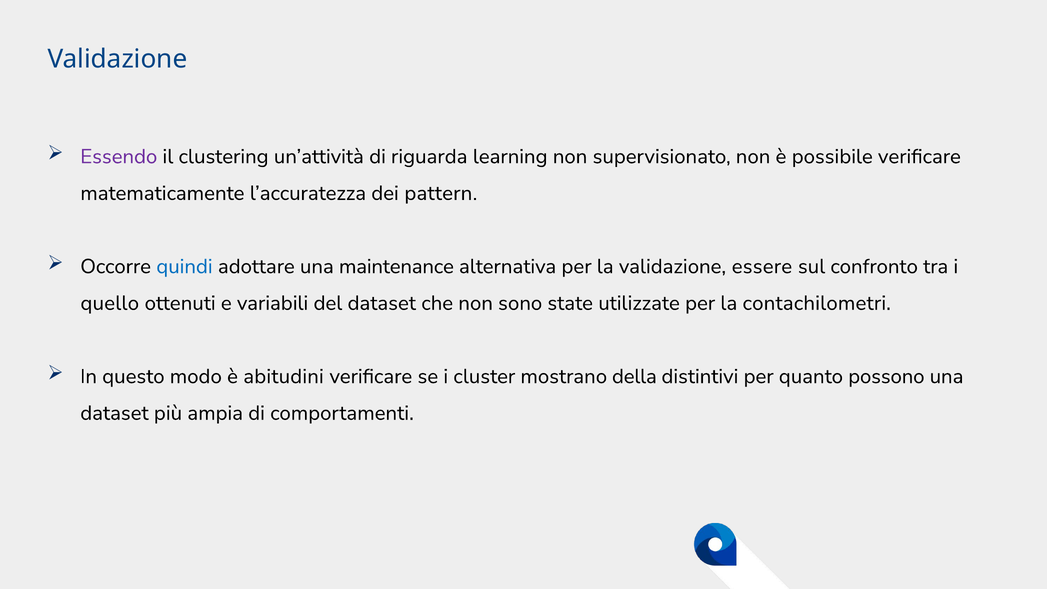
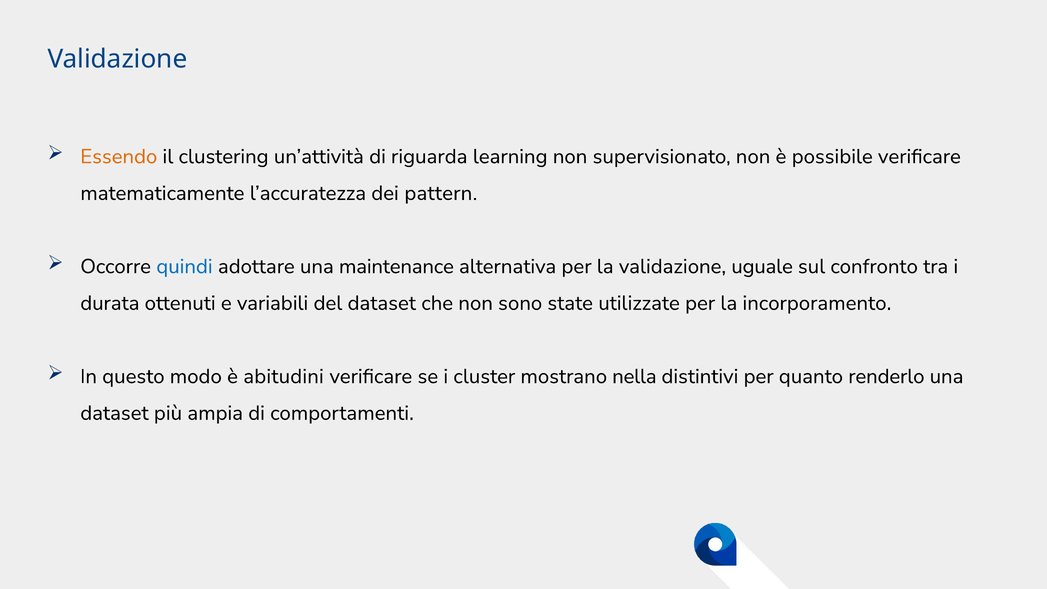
Essendo colour: purple -> orange
essere: essere -> uguale
quello: quello -> durata
contachilometri: contachilometri -> incorporamento
della: della -> nella
possono: possono -> renderlo
